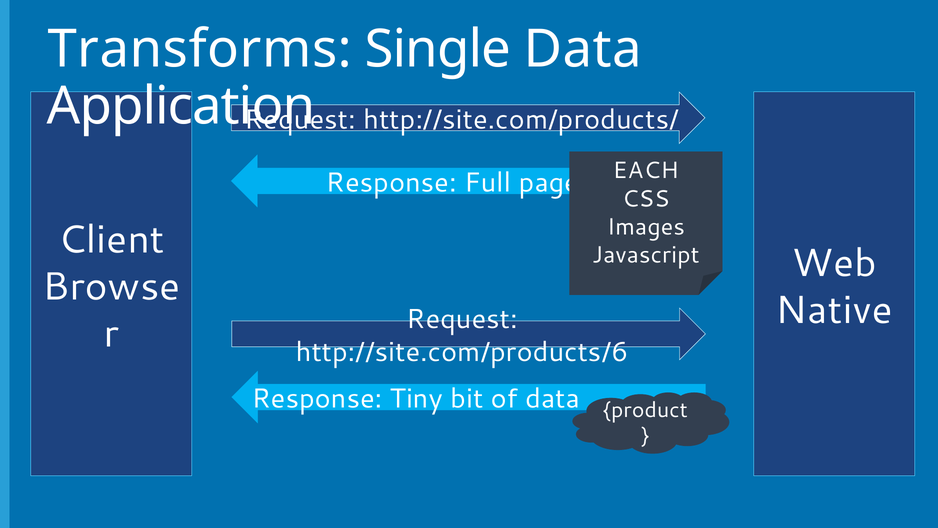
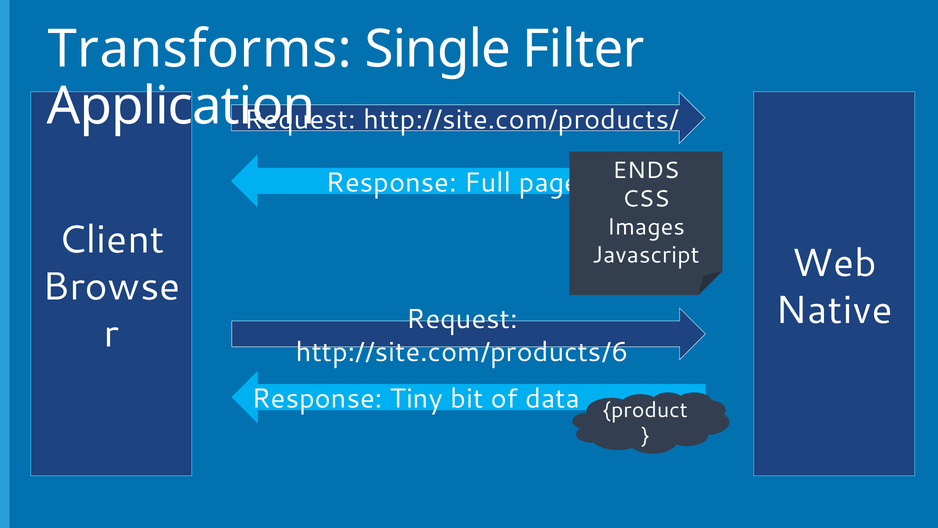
Single Data: Data -> Filter
EACH: EACH -> ENDS
